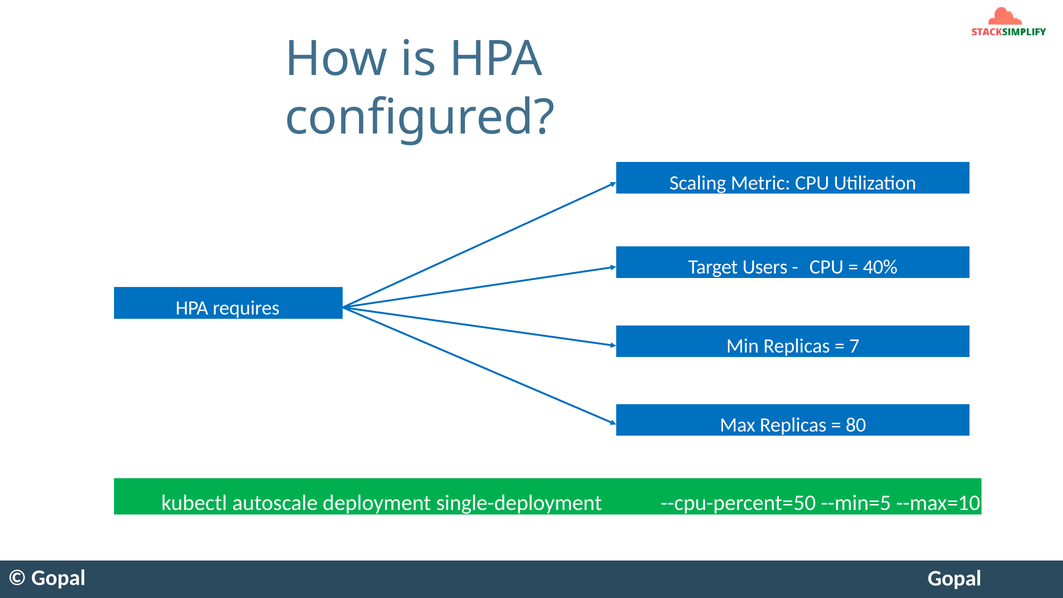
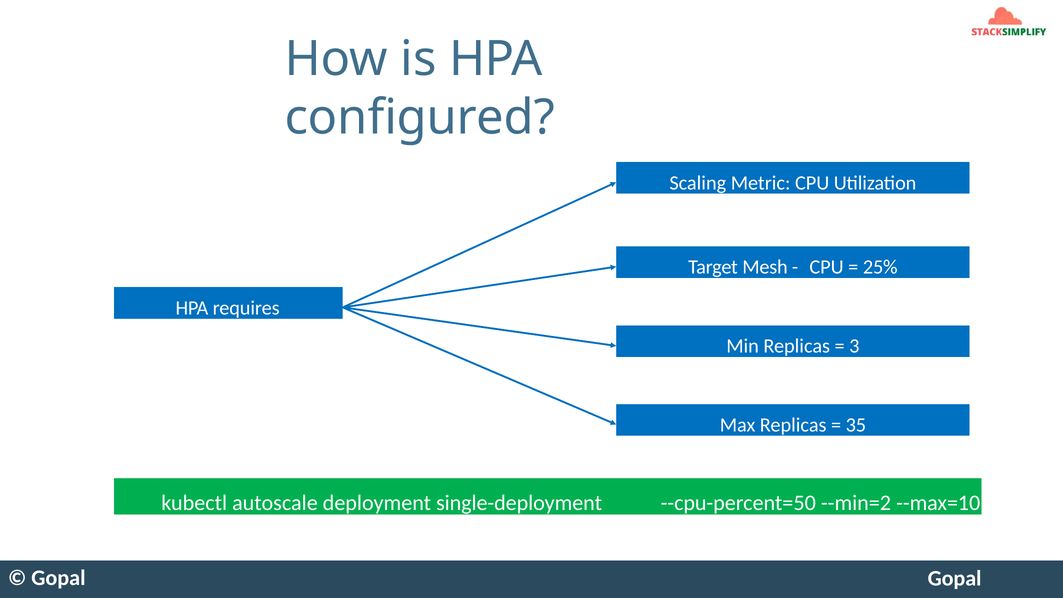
Users: Users -> Mesh
40%: 40% -> 25%
7: 7 -> 3
80: 80 -> 35
--min=5: --min=5 -> --min=2
